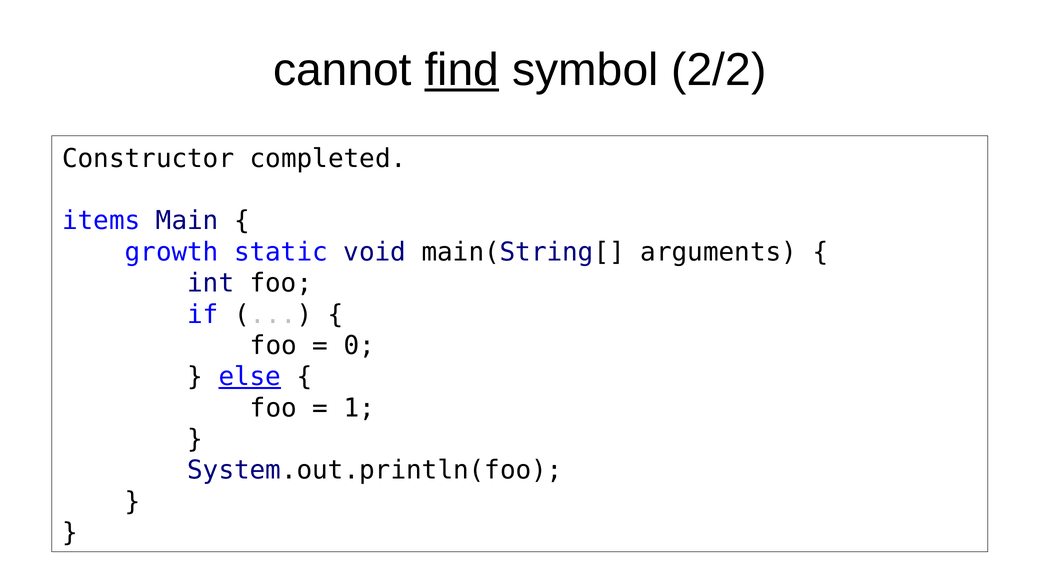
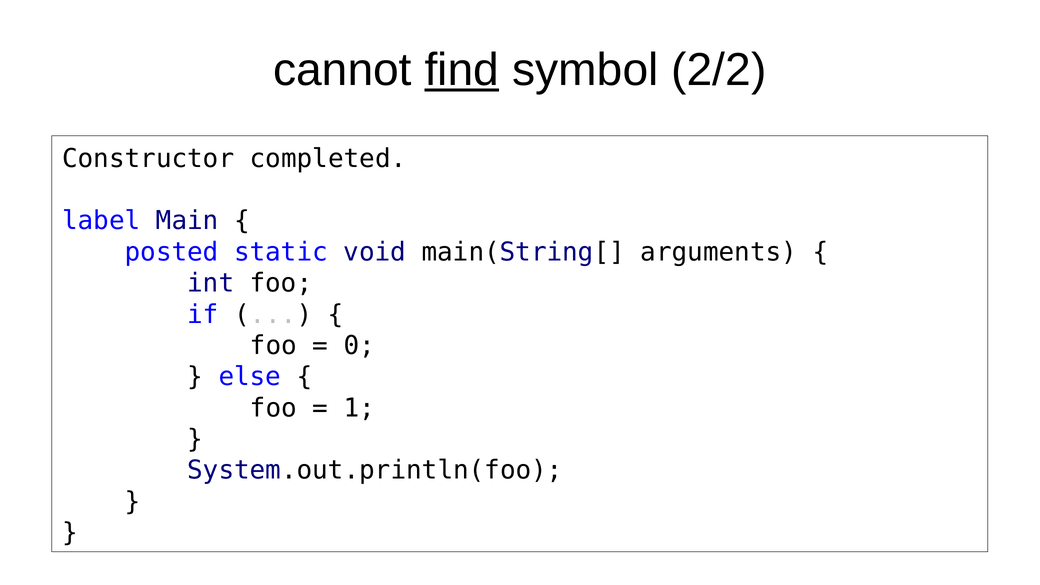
items: items -> label
growth: growth -> posted
else underline: present -> none
